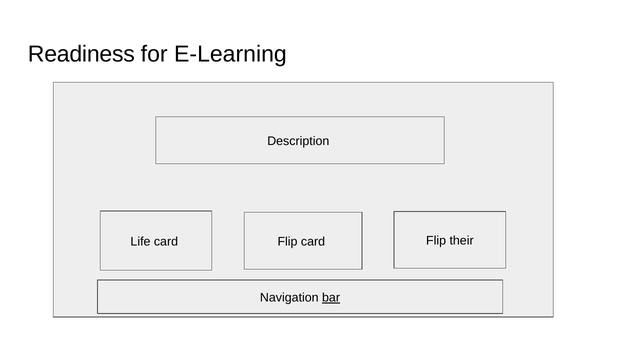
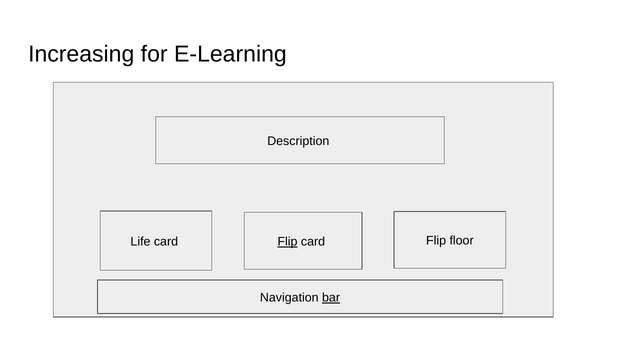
Readiness: Readiness -> Increasing
Flip at (288, 241) underline: none -> present
their: their -> floor
